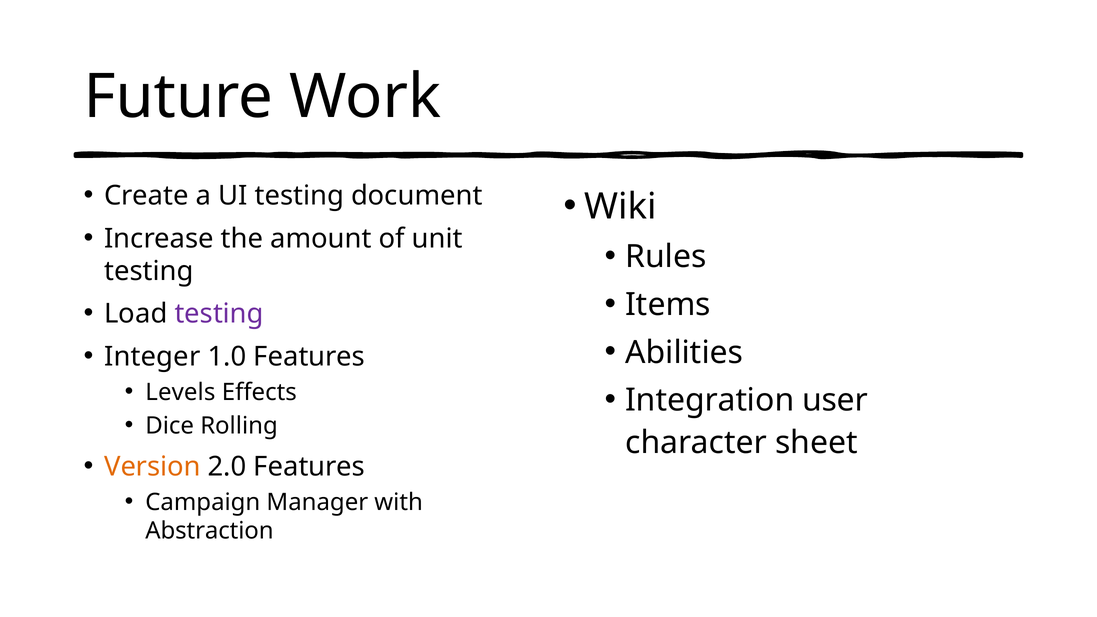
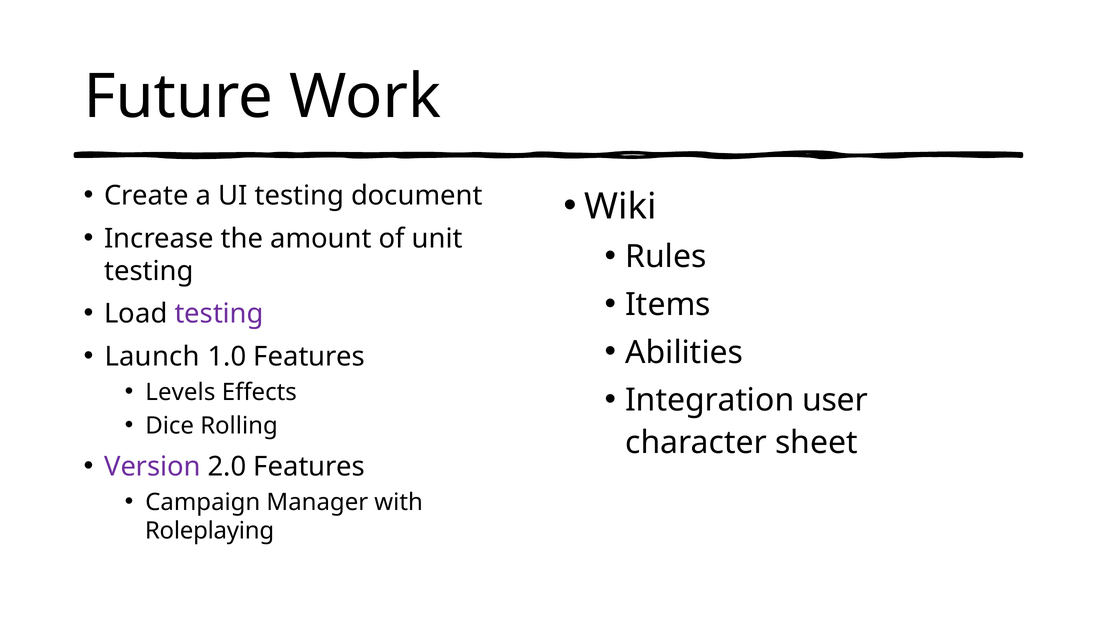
Integer: Integer -> Launch
Version colour: orange -> purple
Abstraction: Abstraction -> Roleplaying
